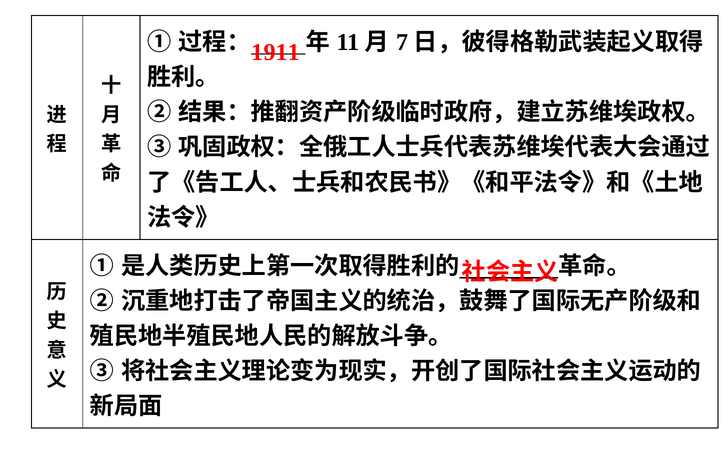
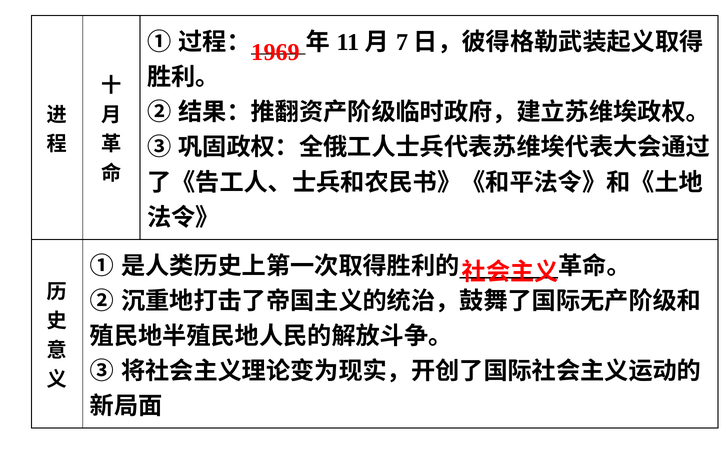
1911: 1911 -> 1969
